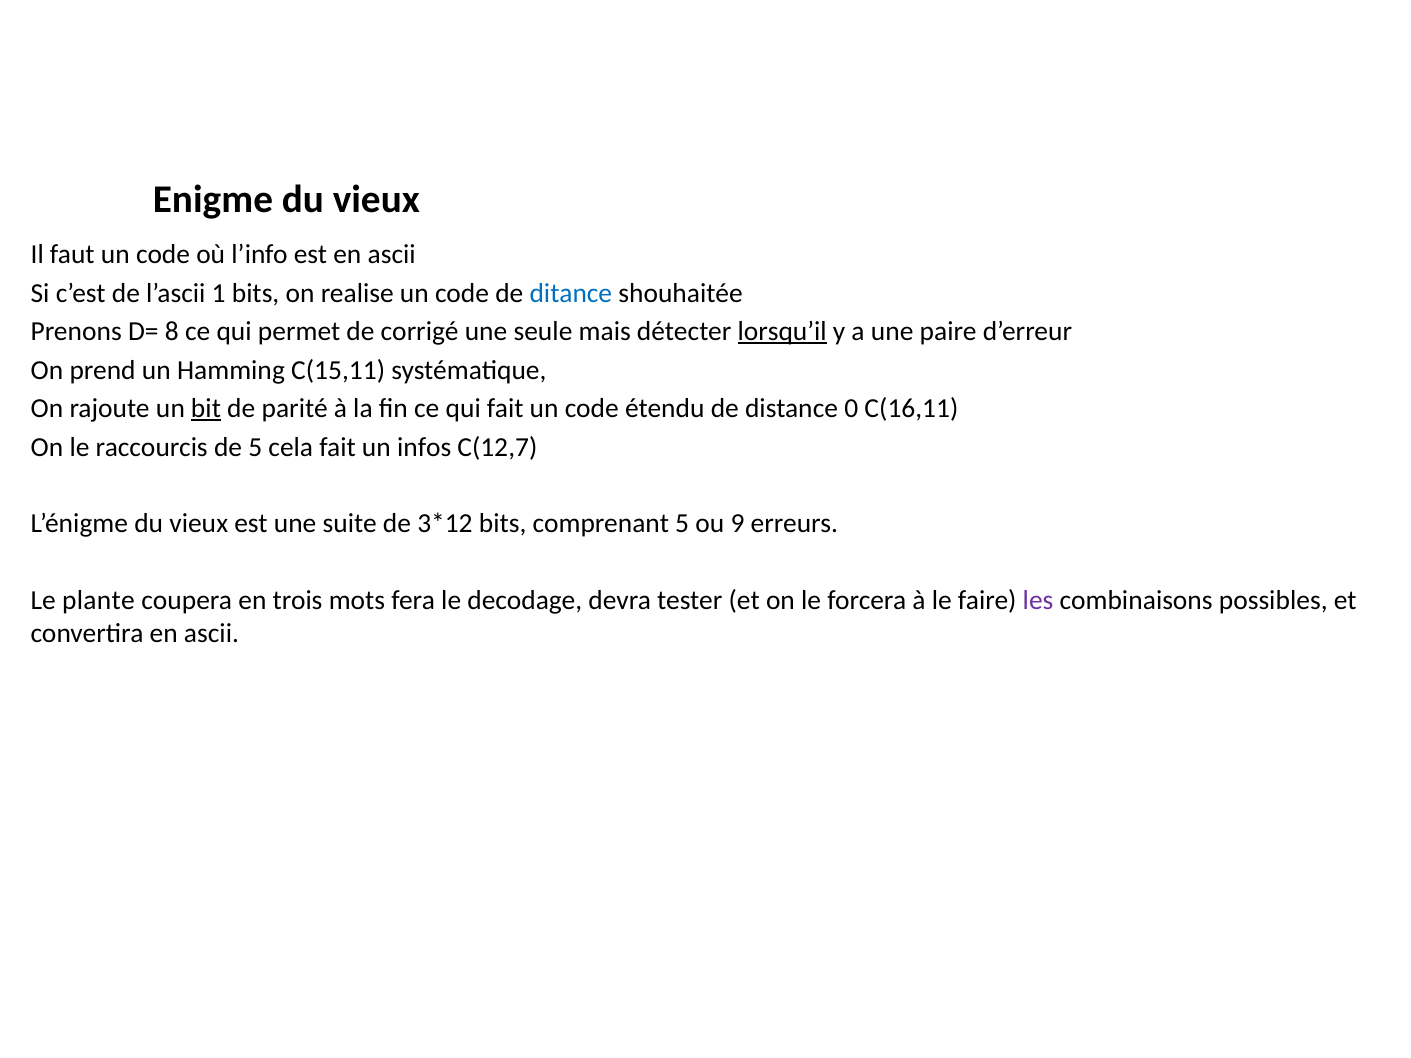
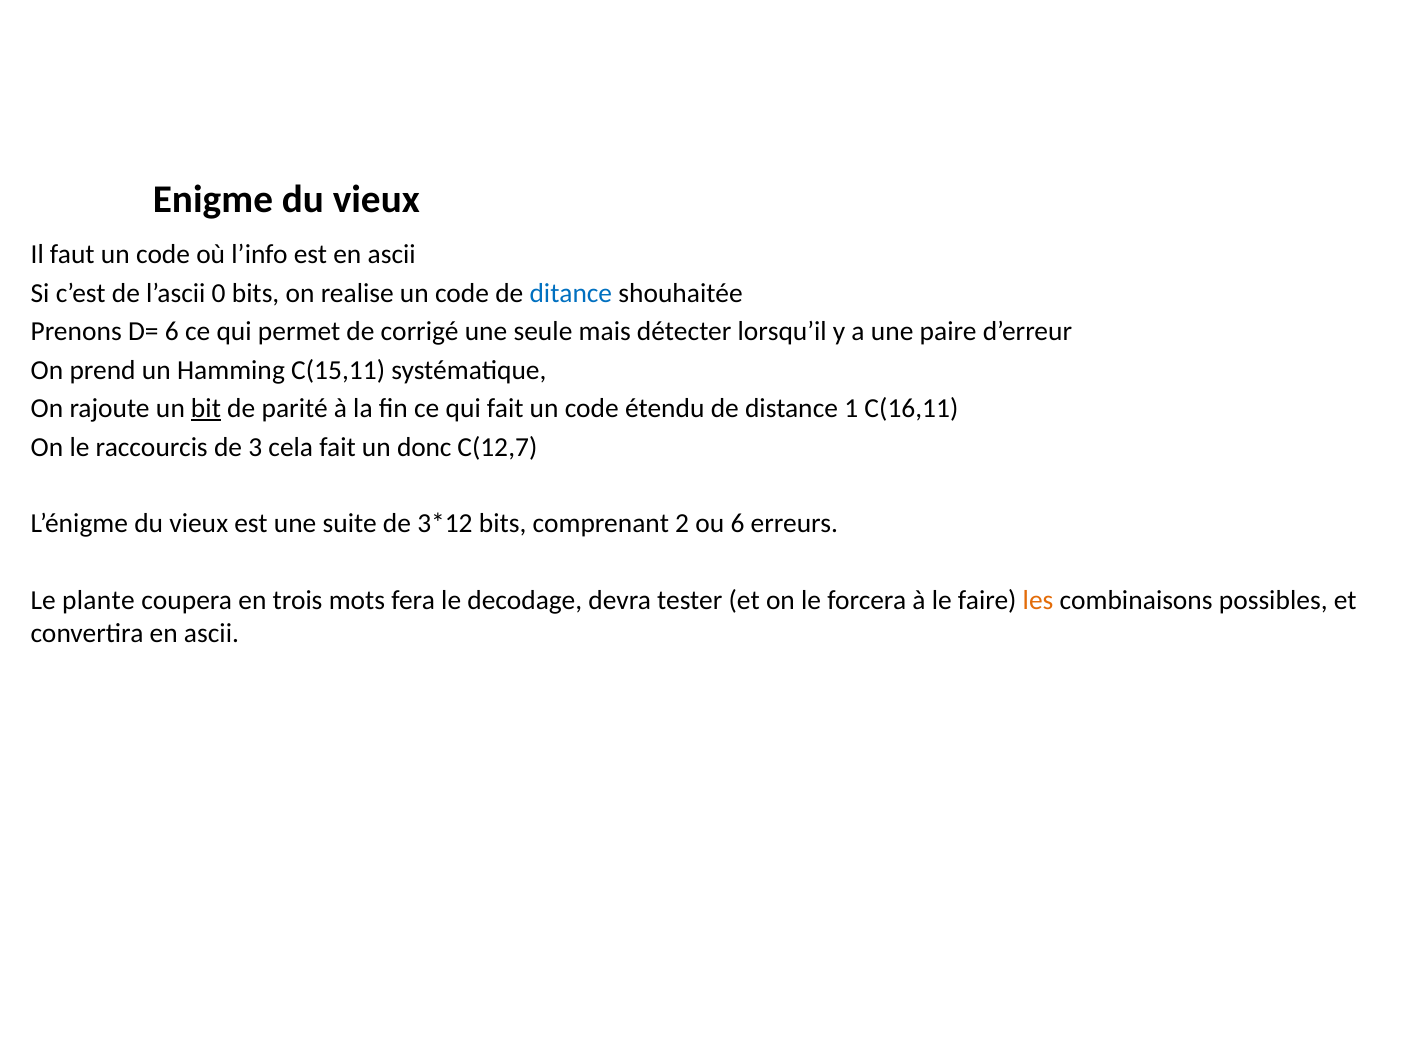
1: 1 -> 0
D= 8: 8 -> 6
lorsqu’il underline: present -> none
0: 0 -> 1
de 5: 5 -> 3
infos: infos -> donc
comprenant 5: 5 -> 2
ou 9: 9 -> 6
les colour: purple -> orange
